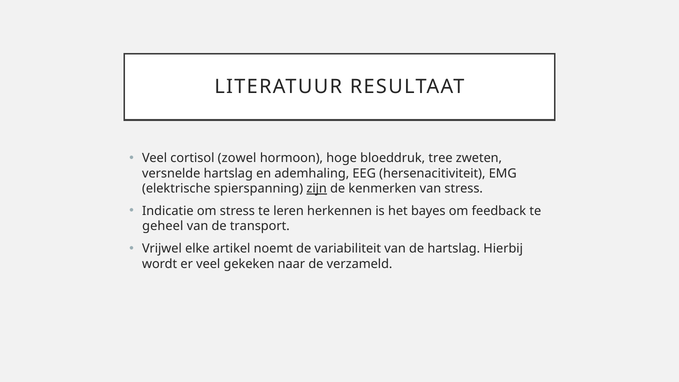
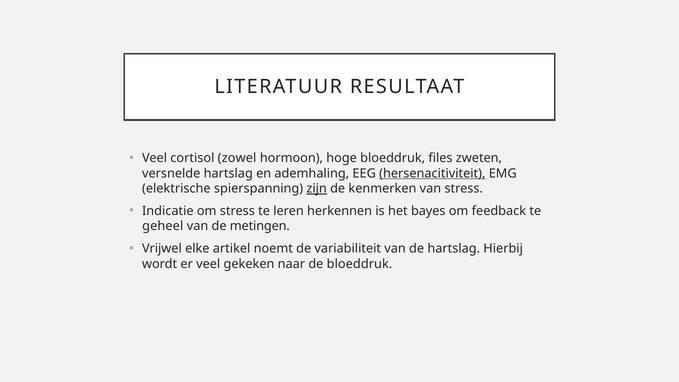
tree: tree -> files
hersenacitiviteit underline: none -> present
transport: transport -> metingen
de verzameld: verzameld -> bloeddruk
